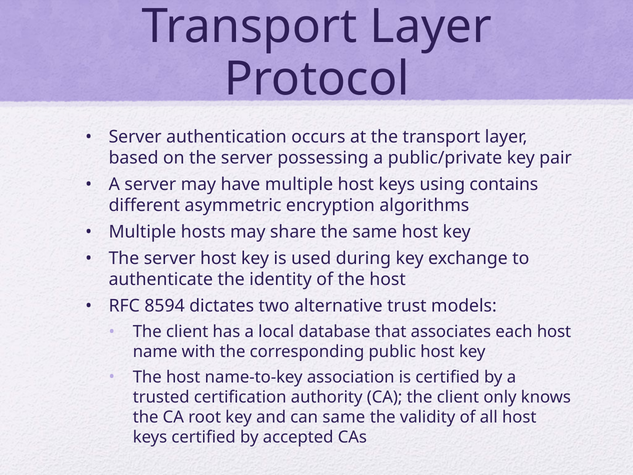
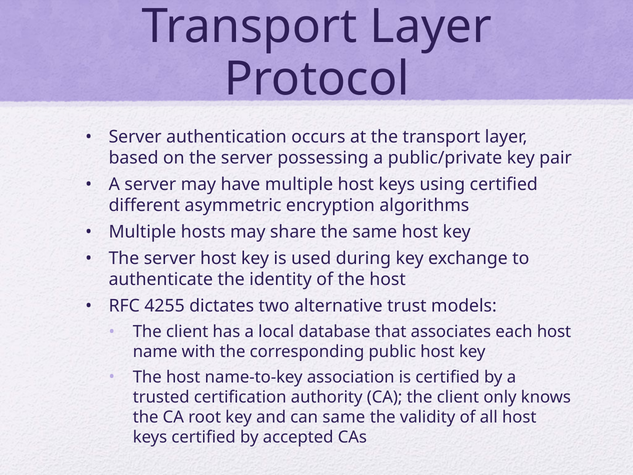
using contains: contains -> certified
8594: 8594 -> 4255
